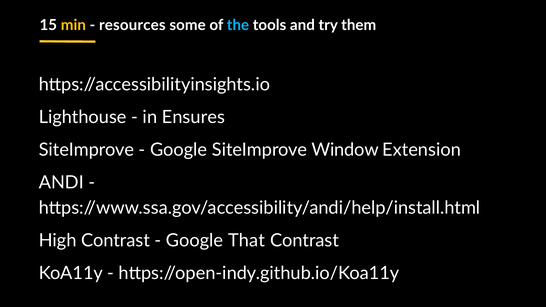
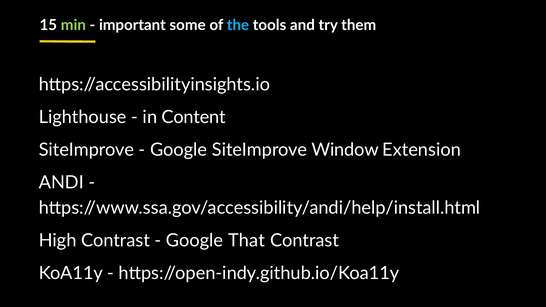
min colour: yellow -> light green
resources: resources -> important
Ensures: Ensures -> Content
